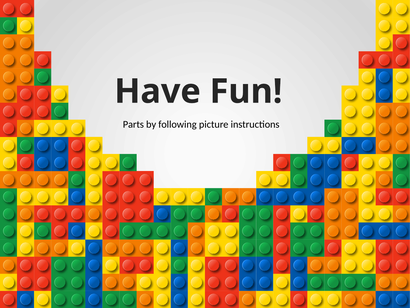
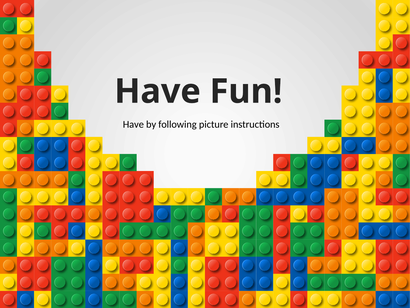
Parts at (133, 124): Parts -> Have
